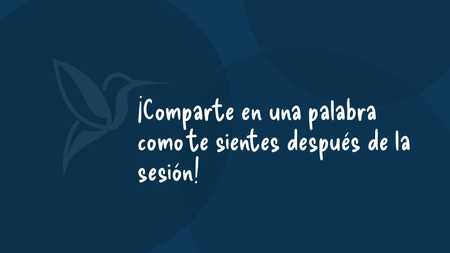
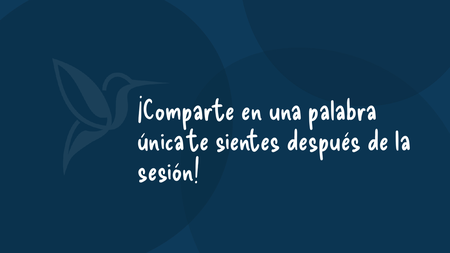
como: como -> única
